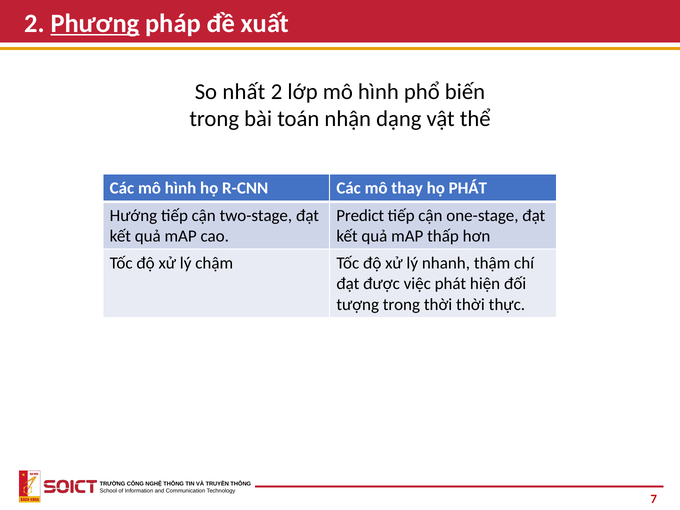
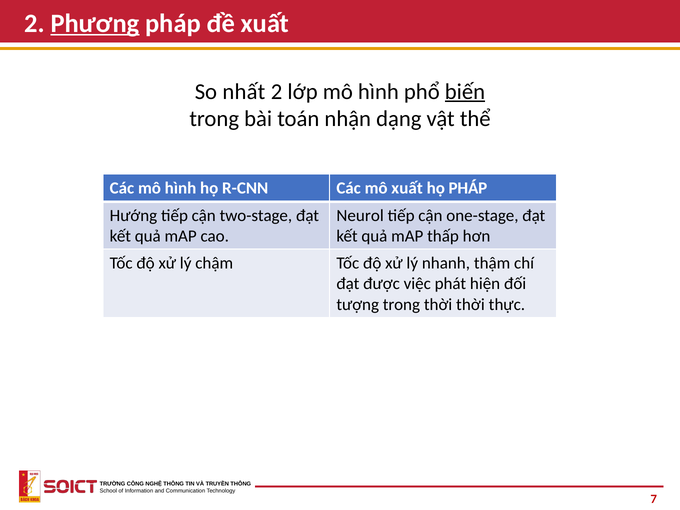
biến underline: none -> present
mô thay: thay -> xuất
họ PHÁT: PHÁT -> PHÁP
Predict: Predict -> Neurol
